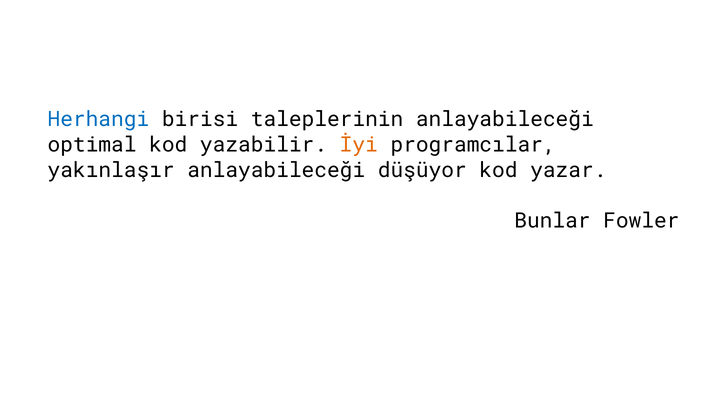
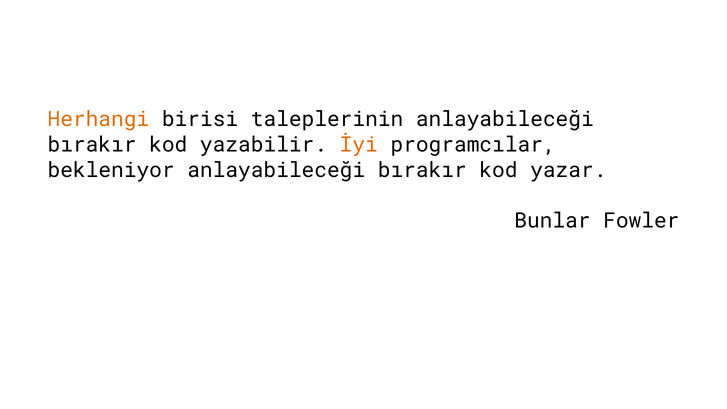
Herhangi colour: blue -> orange
optimal at (92, 145): optimal -> bırakır
yakınlaşır: yakınlaşır -> bekleniyor
düşüyor at (422, 170): düşüyor -> bırakır
